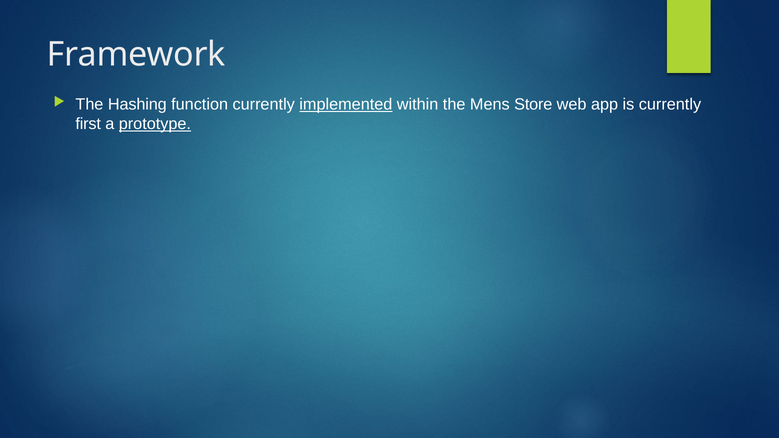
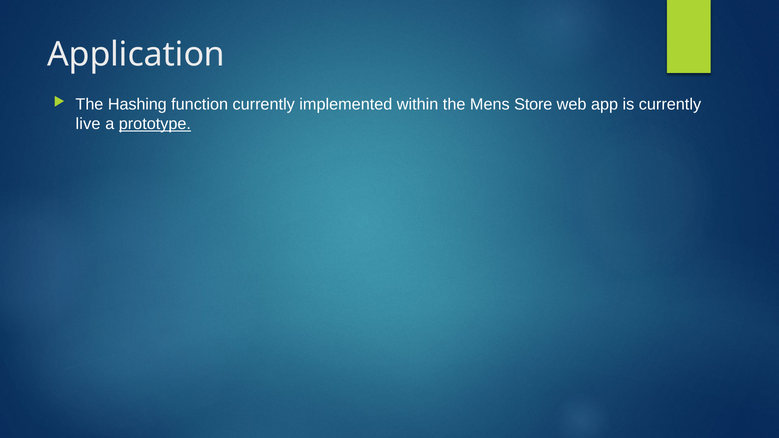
Framework: Framework -> Application
implemented underline: present -> none
first: first -> live
